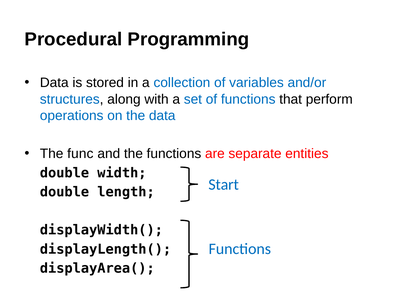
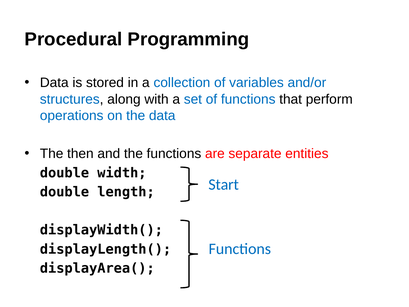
func: func -> then
